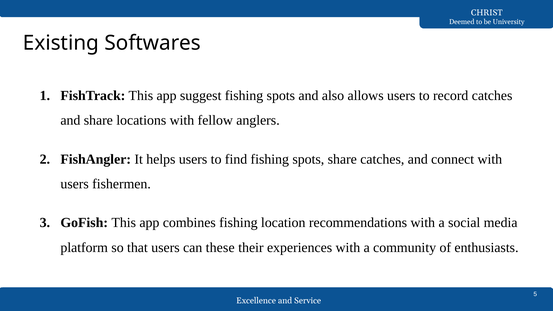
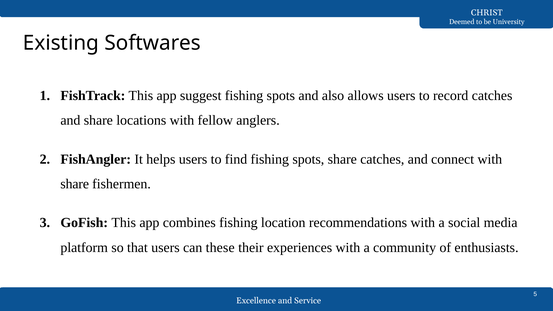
users at (75, 184): users -> share
